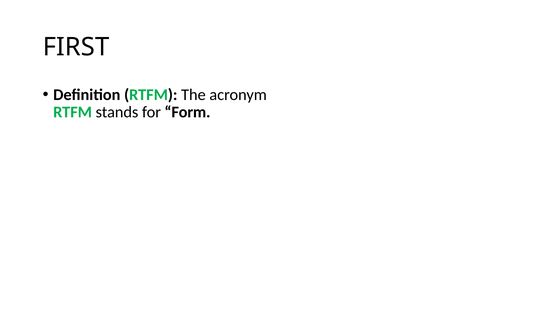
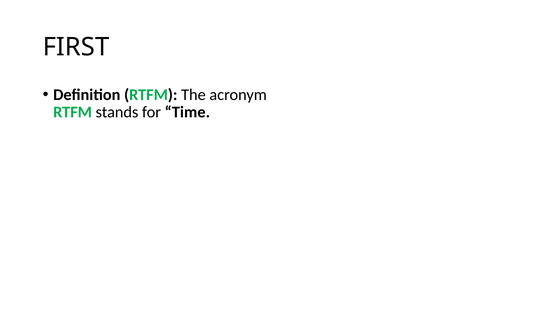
Form: Form -> Time
